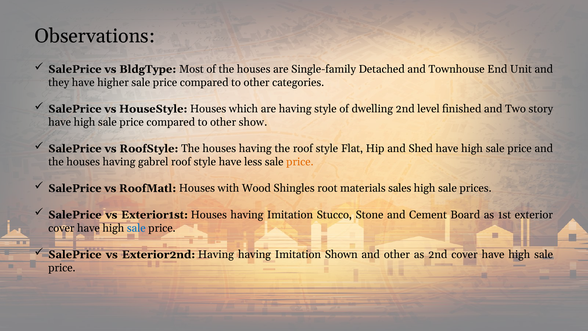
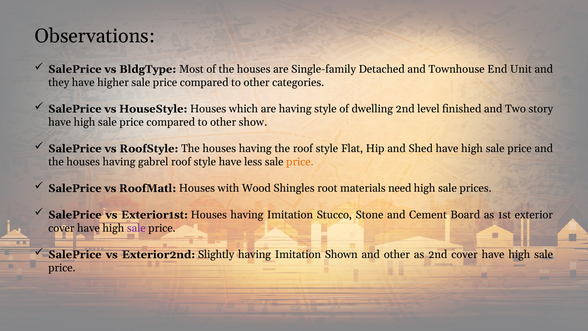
sales: sales -> need
sale at (136, 228) colour: blue -> purple
Exterior2nd Having: Having -> Slightly
